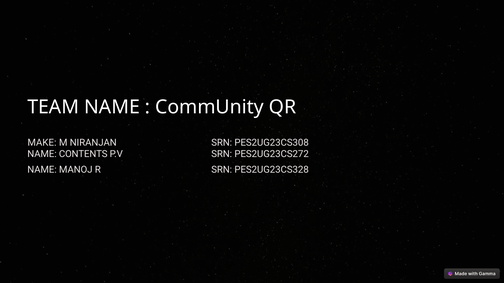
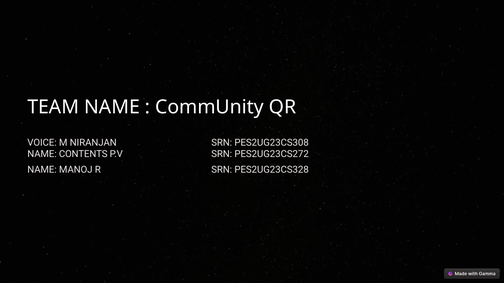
MAKE: MAKE -> VOICE
